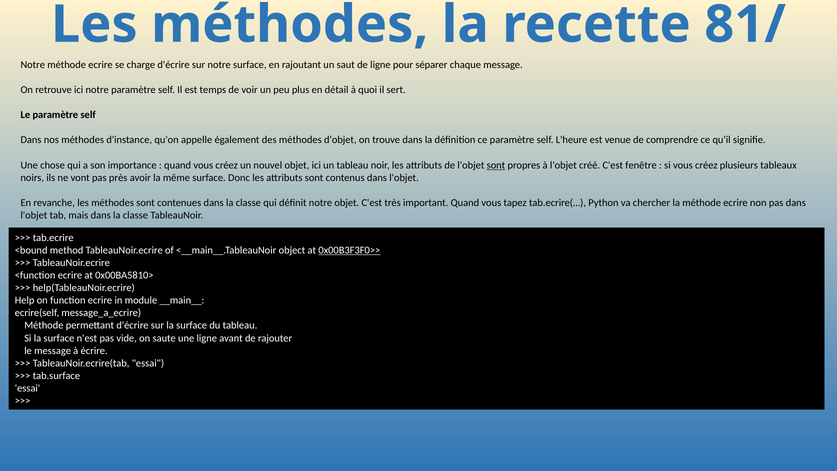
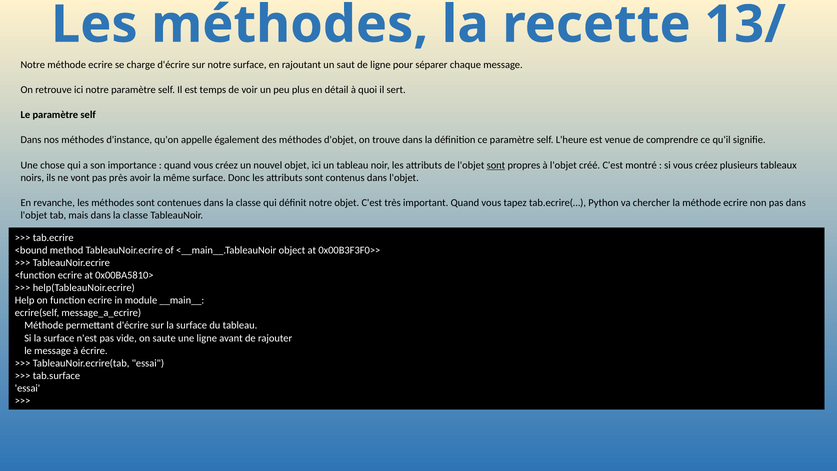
81/: 81/ -> 13/
fenêtre: fenêtre -> montré
0x00B3F3F0>> underline: present -> none
